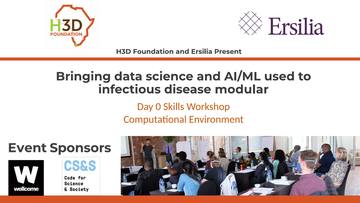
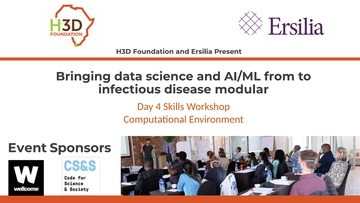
used: used -> from
0: 0 -> 4
